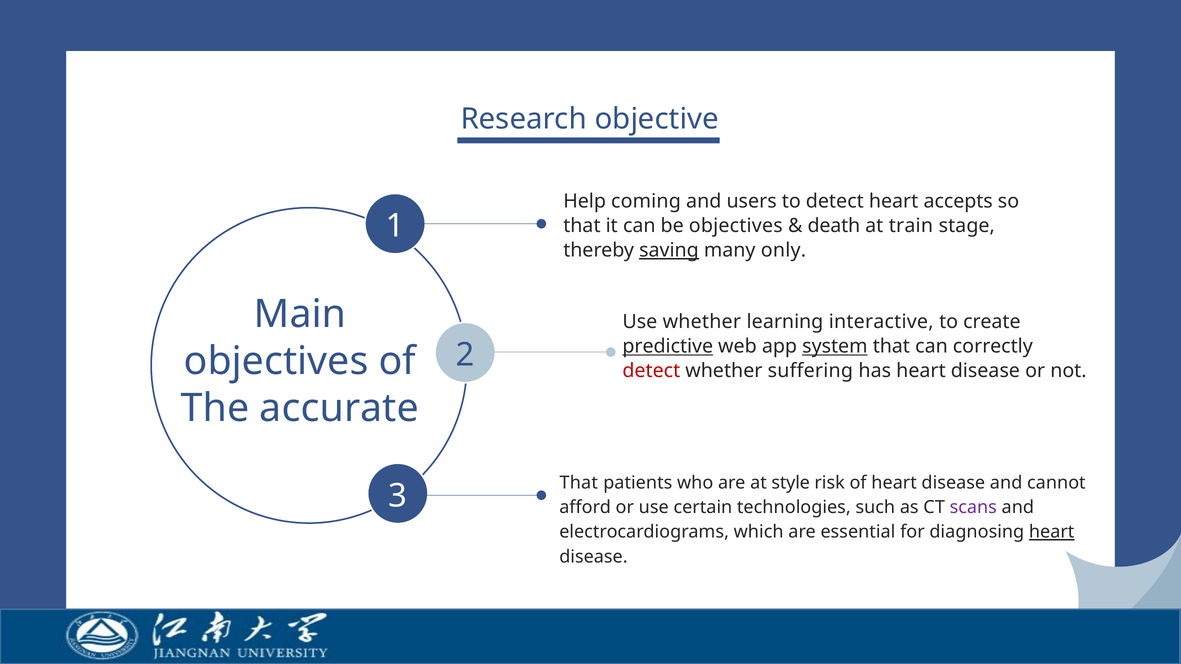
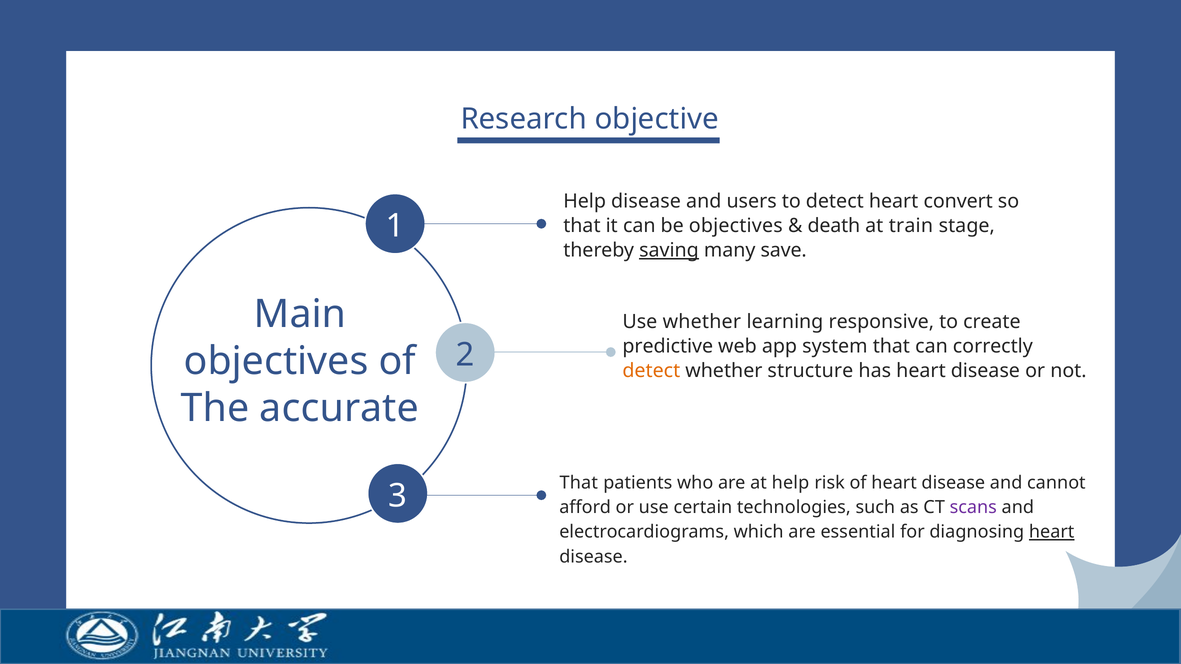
Help coming: coming -> disease
accepts: accepts -> convert
only: only -> save
interactive: interactive -> responsive
predictive underline: present -> none
system underline: present -> none
detect at (651, 371) colour: red -> orange
suffering: suffering -> structure
at style: style -> help
